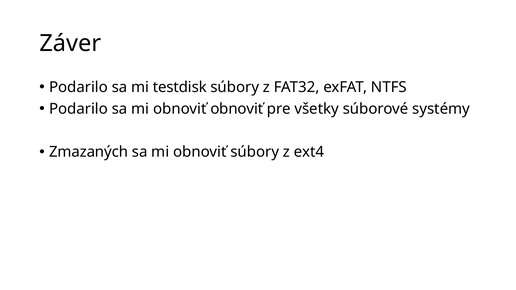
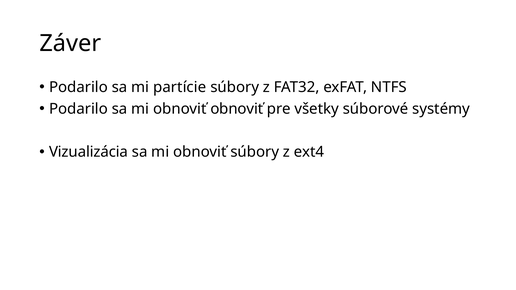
testdisk: testdisk -> partície
Zmazaných: Zmazaných -> Vizualizácia
